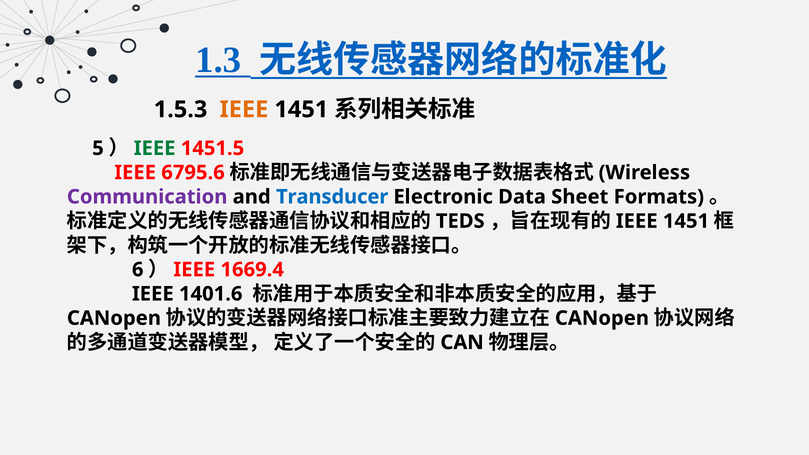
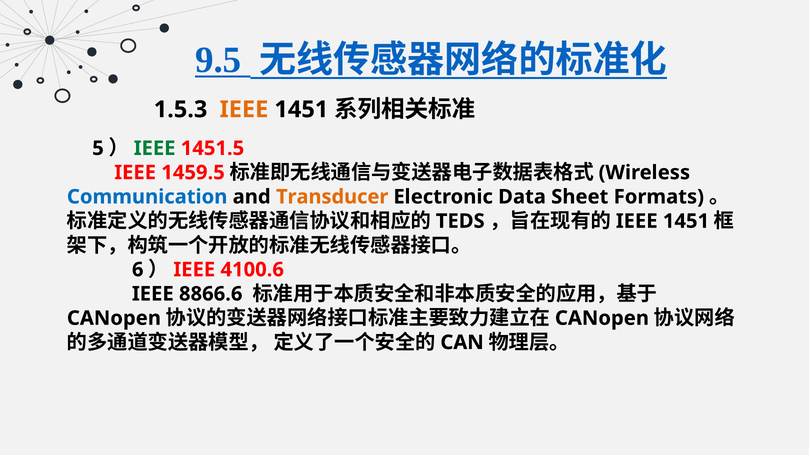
1.3: 1.3 -> 9.5
6795.6: 6795.6 -> 1459.5
Communication colour: purple -> blue
Transducer colour: blue -> orange
1669.4: 1669.4 -> 4100.6
1401.6: 1401.6 -> 8866.6
